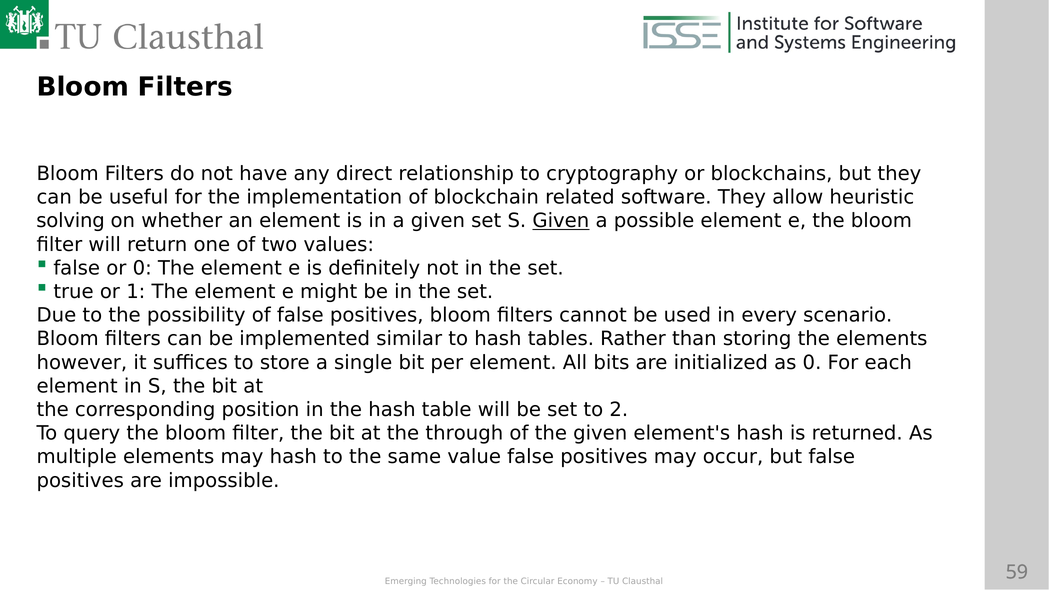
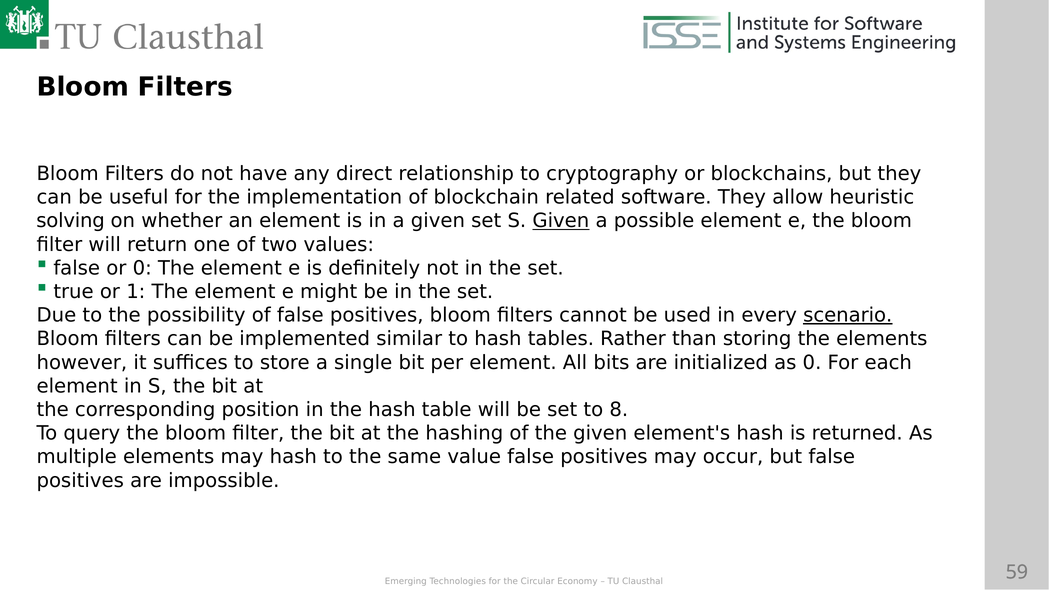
scenario underline: none -> present
2: 2 -> 8
through: through -> hashing
